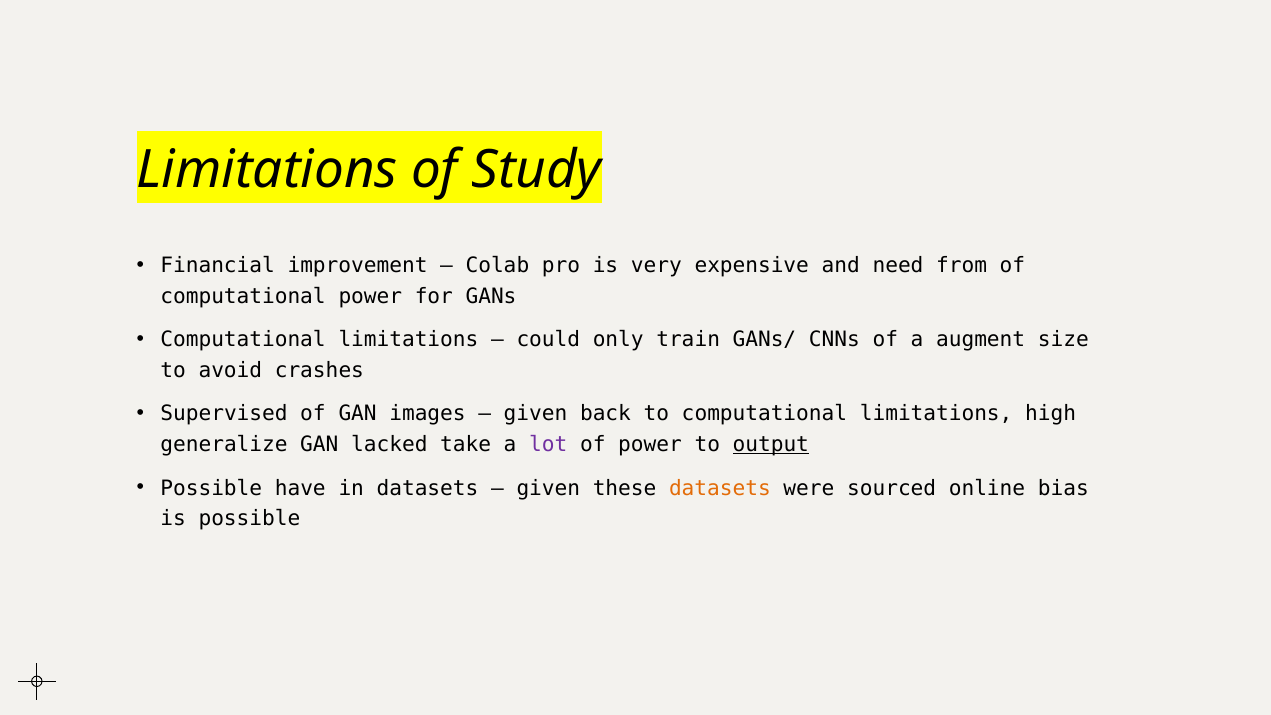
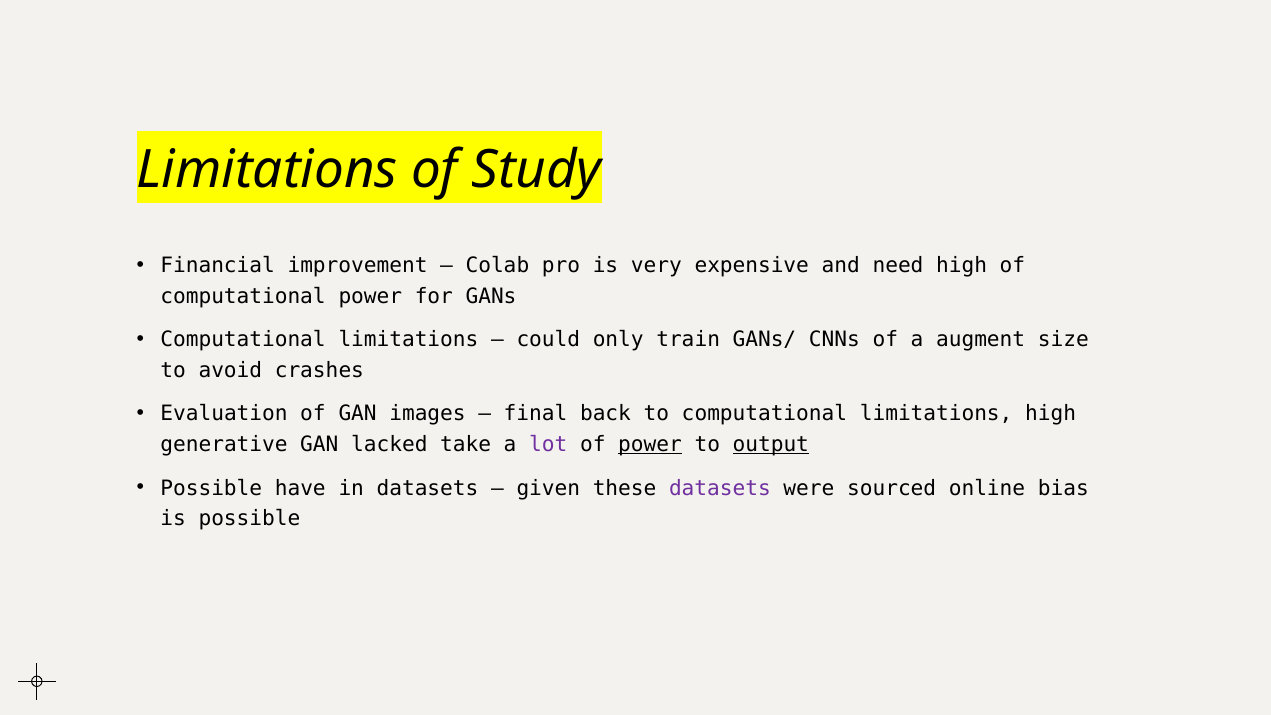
need from: from -> high
Supervised: Supervised -> Evaluation
given at (536, 414): given -> final
generalize: generalize -> generative
power at (650, 444) underline: none -> present
datasets at (720, 488) colour: orange -> purple
